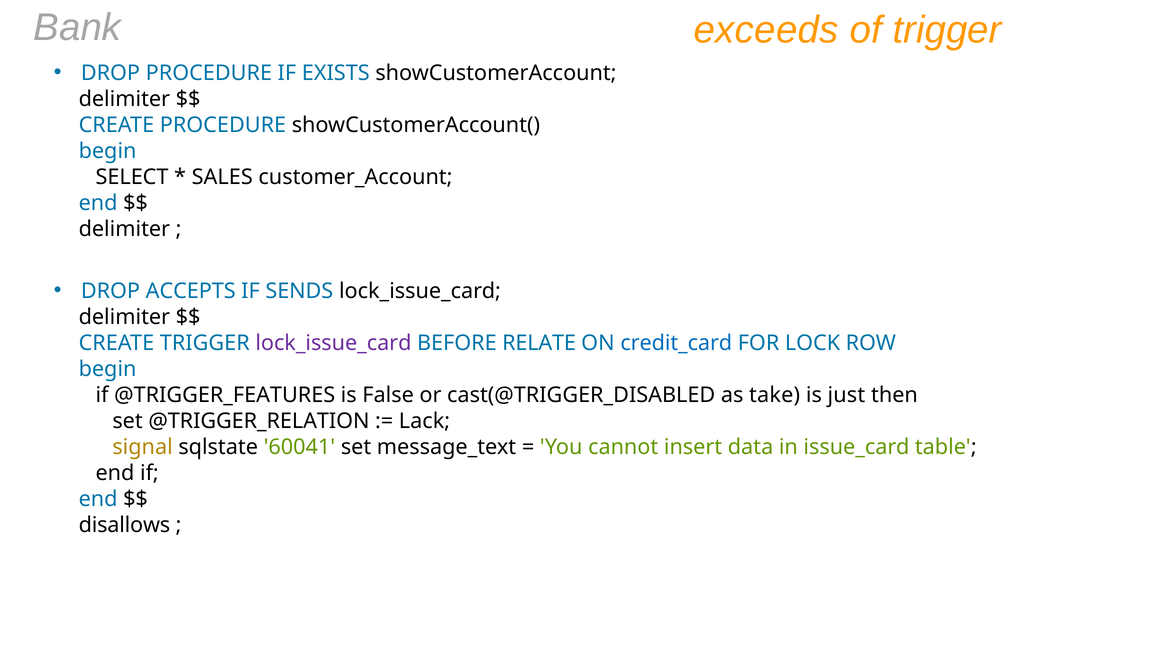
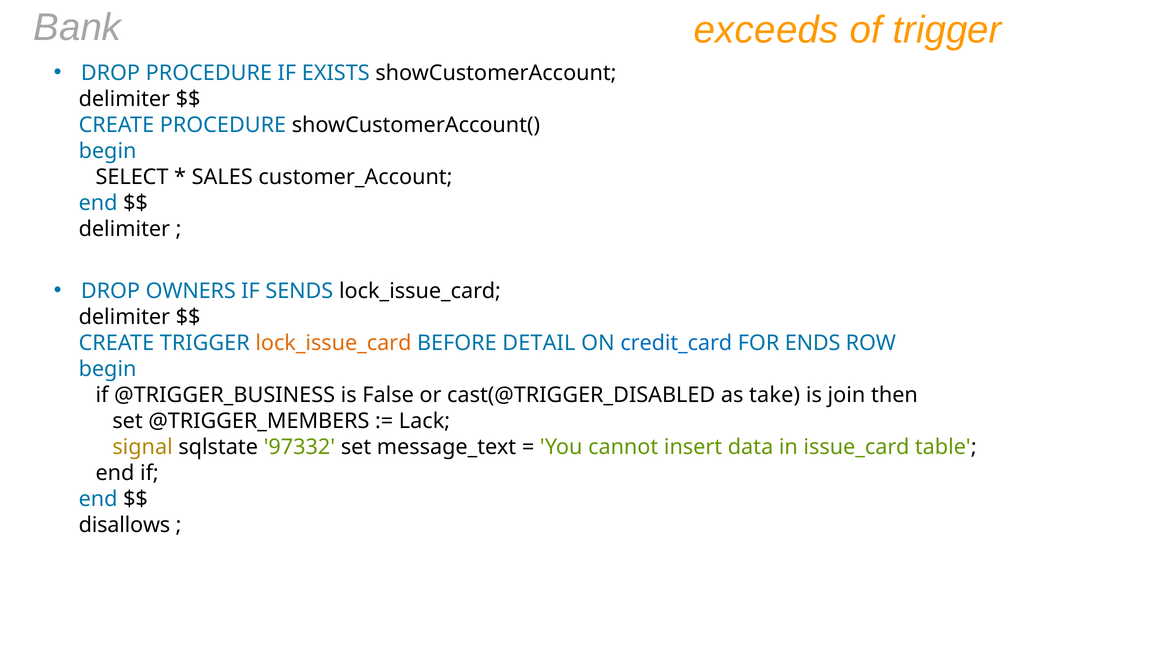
ACCEPTS: ACCEPTS -> OWNERS
lock_issue_card at (333, 343) colour: purple -> orange
RELATE: RELATE -> DETAIL
LOCK: LOCK -> ENDS
@TRIGGER_FEATURES: @TRIGGER_FEATURES -> @TRIGGER_BUSINESS
just: just -> join
@TRIGGER_RELATION: @TRIGGER_RELATION -> @TRIGGER_MEMBERS
60041: 60041 -> 97332
